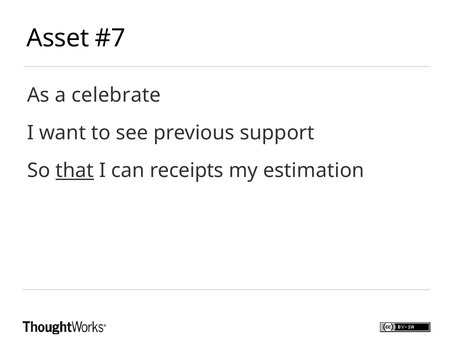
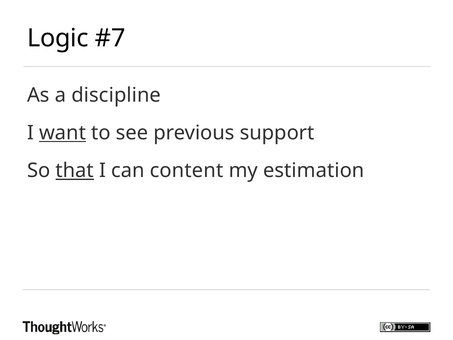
Asset: Asset -> Logic
celebrate: celebrate -> discipline
want underline: none -> present
receipts: receipts -> content
